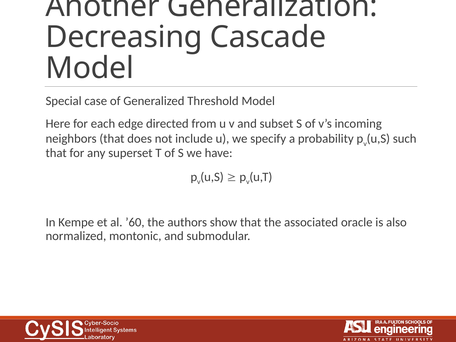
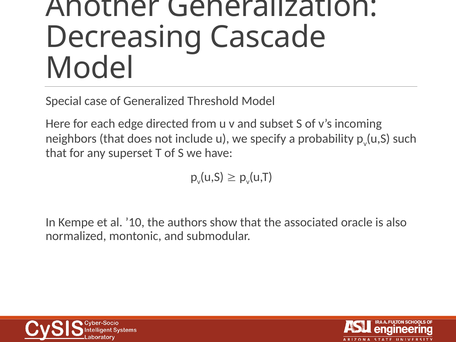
’60: ’60 -> ’10
